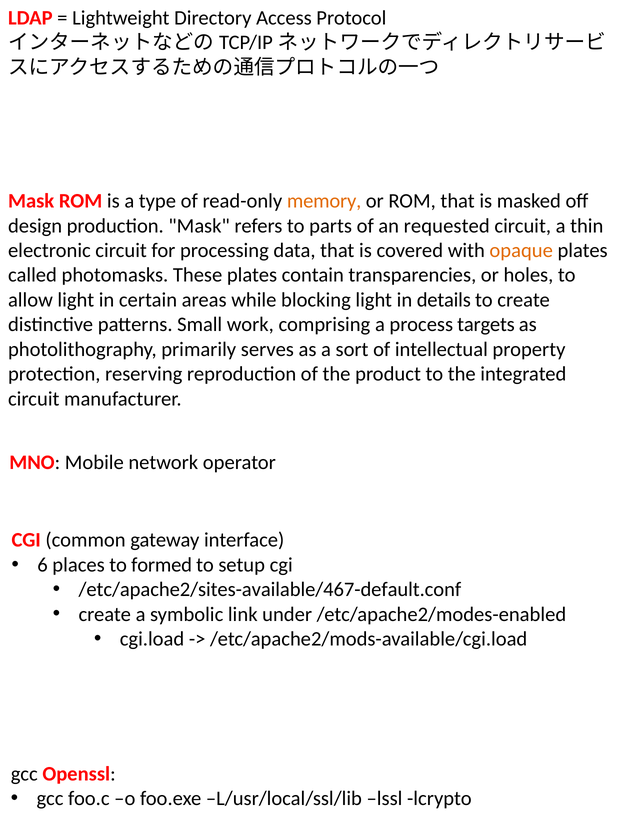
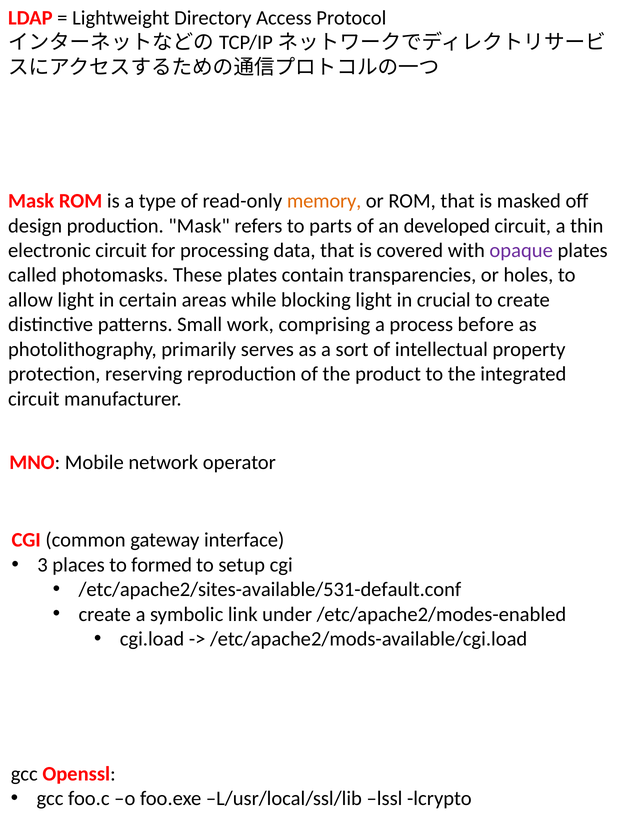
requested: requested -> developed
opaque colour: orange -> purple
details: details -> crucial
targets: targets -> before
6: 6 -> 3
/etc/apache2/sites-available/467-default.conf: /etc/apache2/sites-available/467-default.conf -> /etc/apache2/sites-available/531-default.conf
